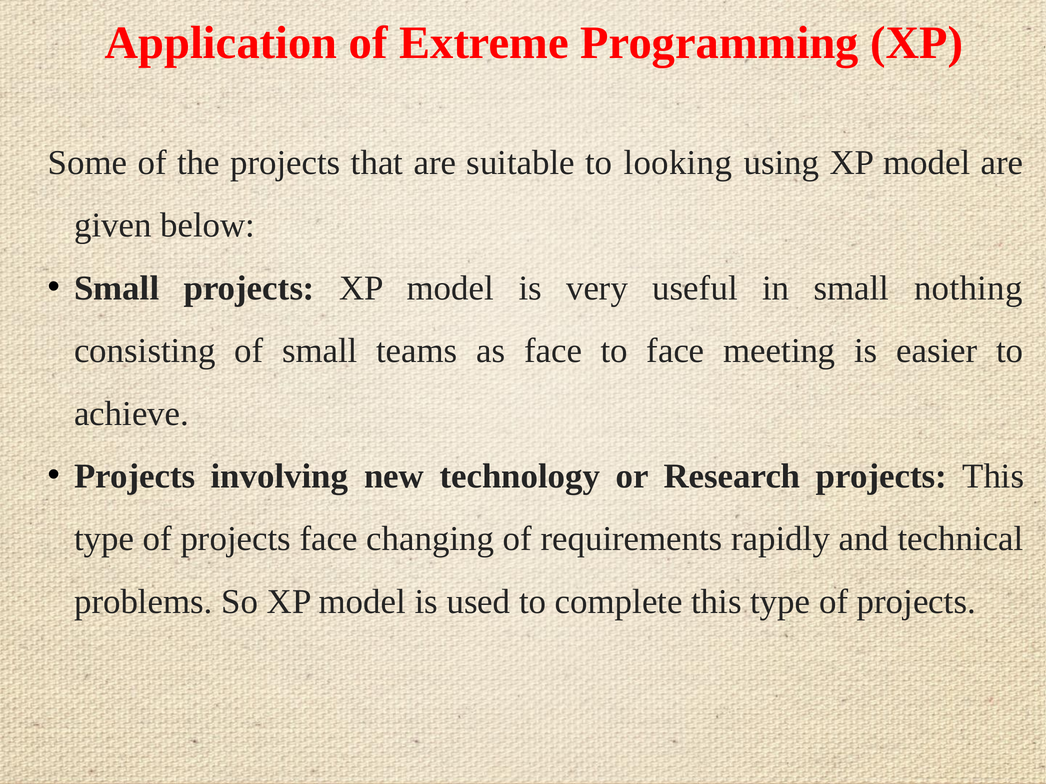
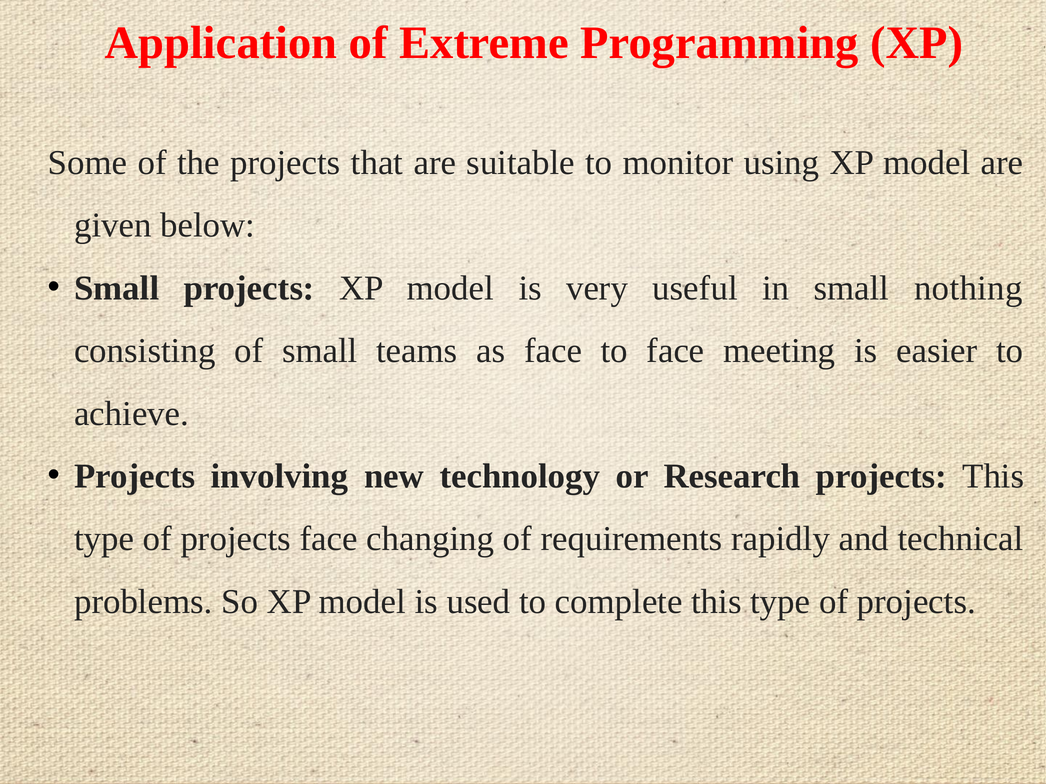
looking: looking -> monitor
